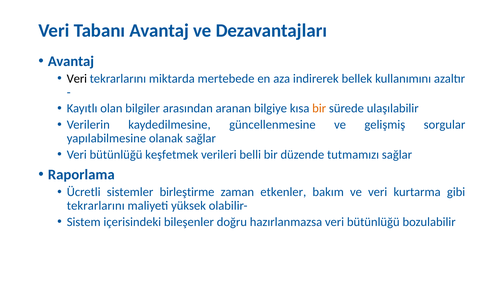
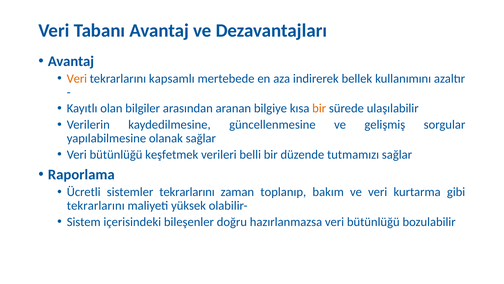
Veri at (77, 78) colour: black -> orange
miktarda: miktarda -> kapsamlı
sistemler birleştirme: birleştirme -> tekrarlarını
etkenler: etkenler -> toplanıp
